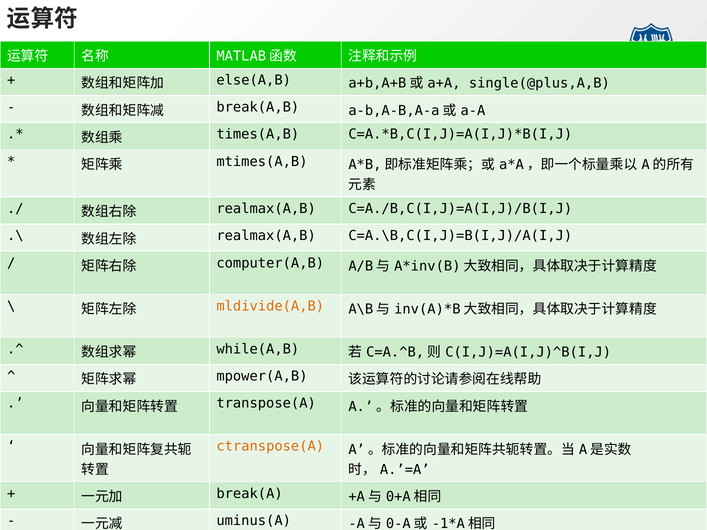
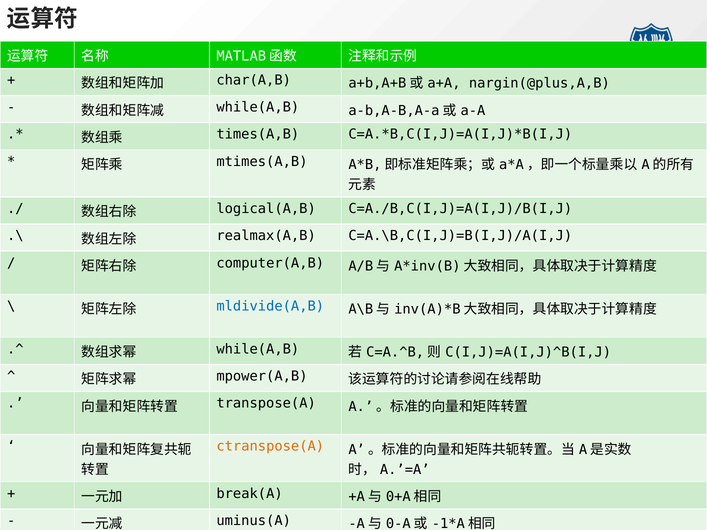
else(A,B: else(A,B -> char(A,B
single(@plus,A,B: single(@plus,A,B -> nargin(@plus,A,B
break(A,B at (258, 107): break(A,B -> while(A,B
realmax(A,B at (266, 209): realmax(A,B -> logical(A,B
mldivide(A,B colour: orange -> blue
